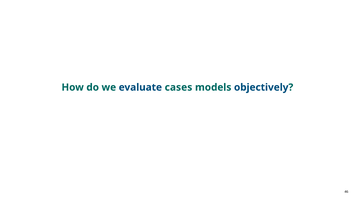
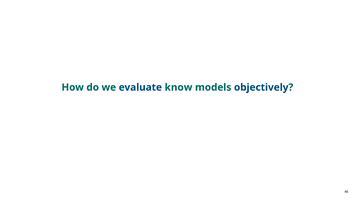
cases: cases -> know
